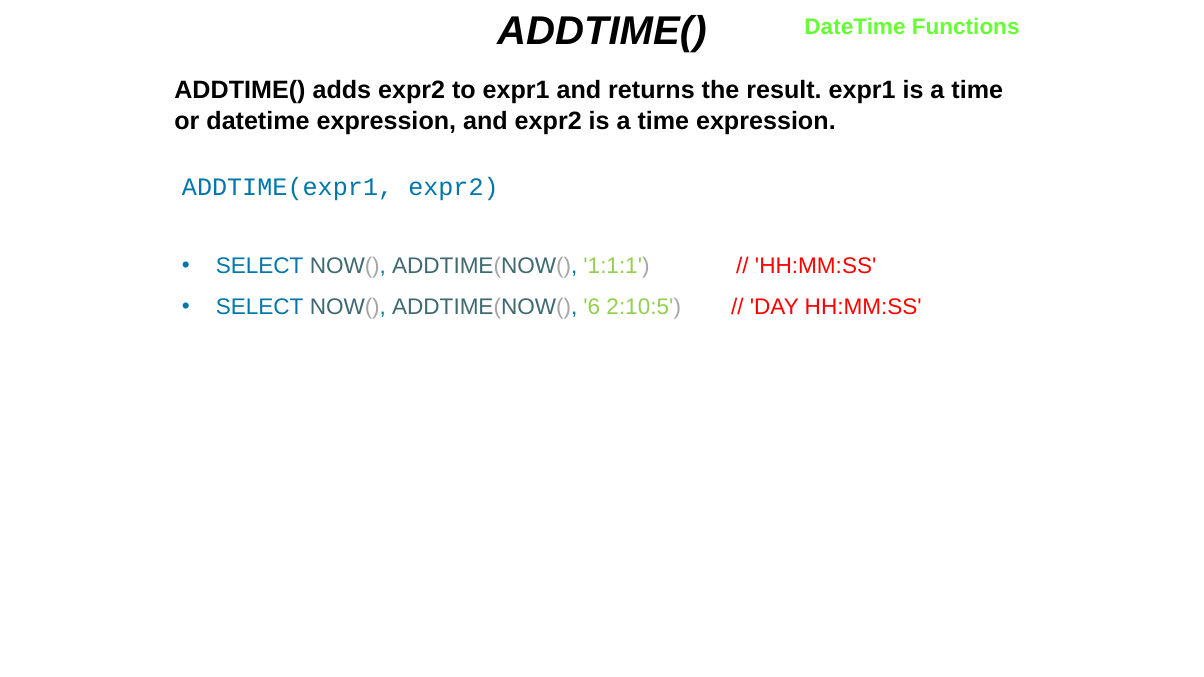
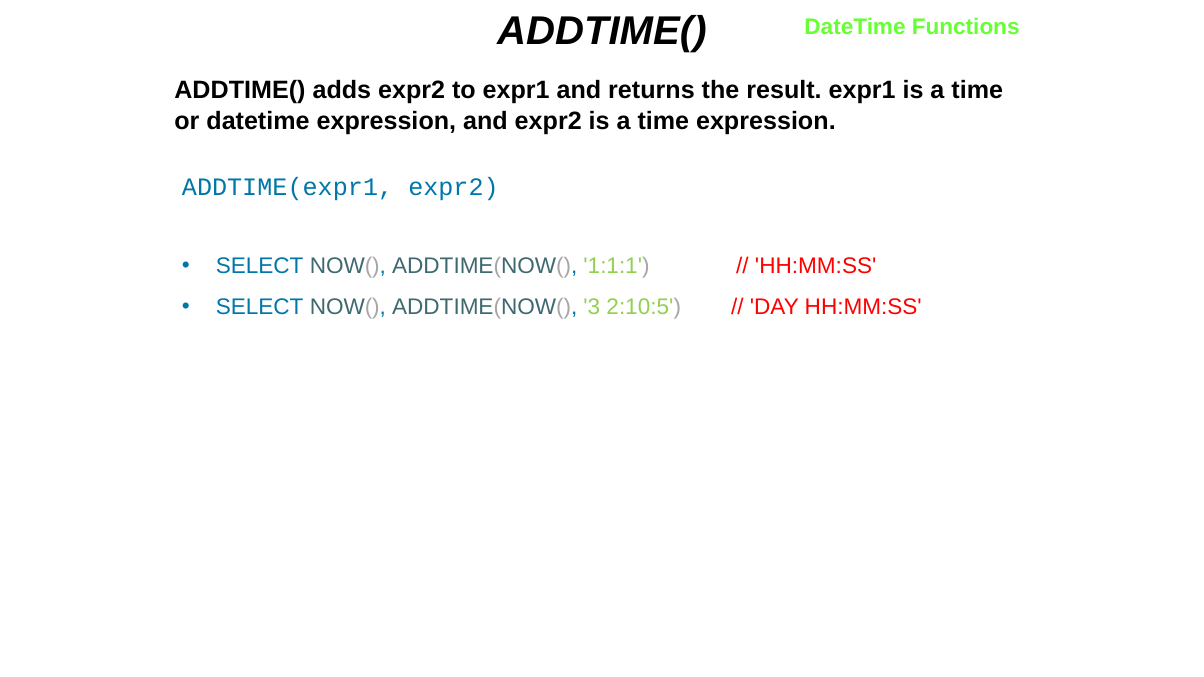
6: 6 -> 3
